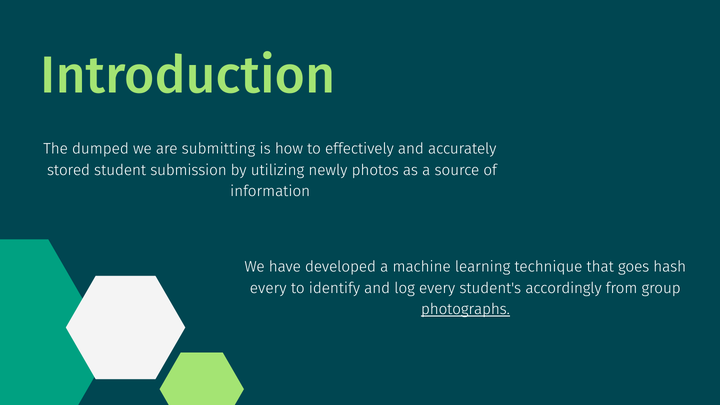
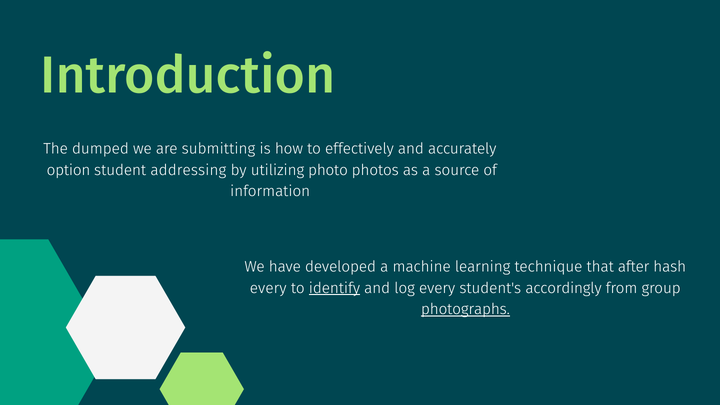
stored: stored -> option
submission: submission -> addressing
newly: newly -> photo
goes: goes -> after
identify underline: none -> present
